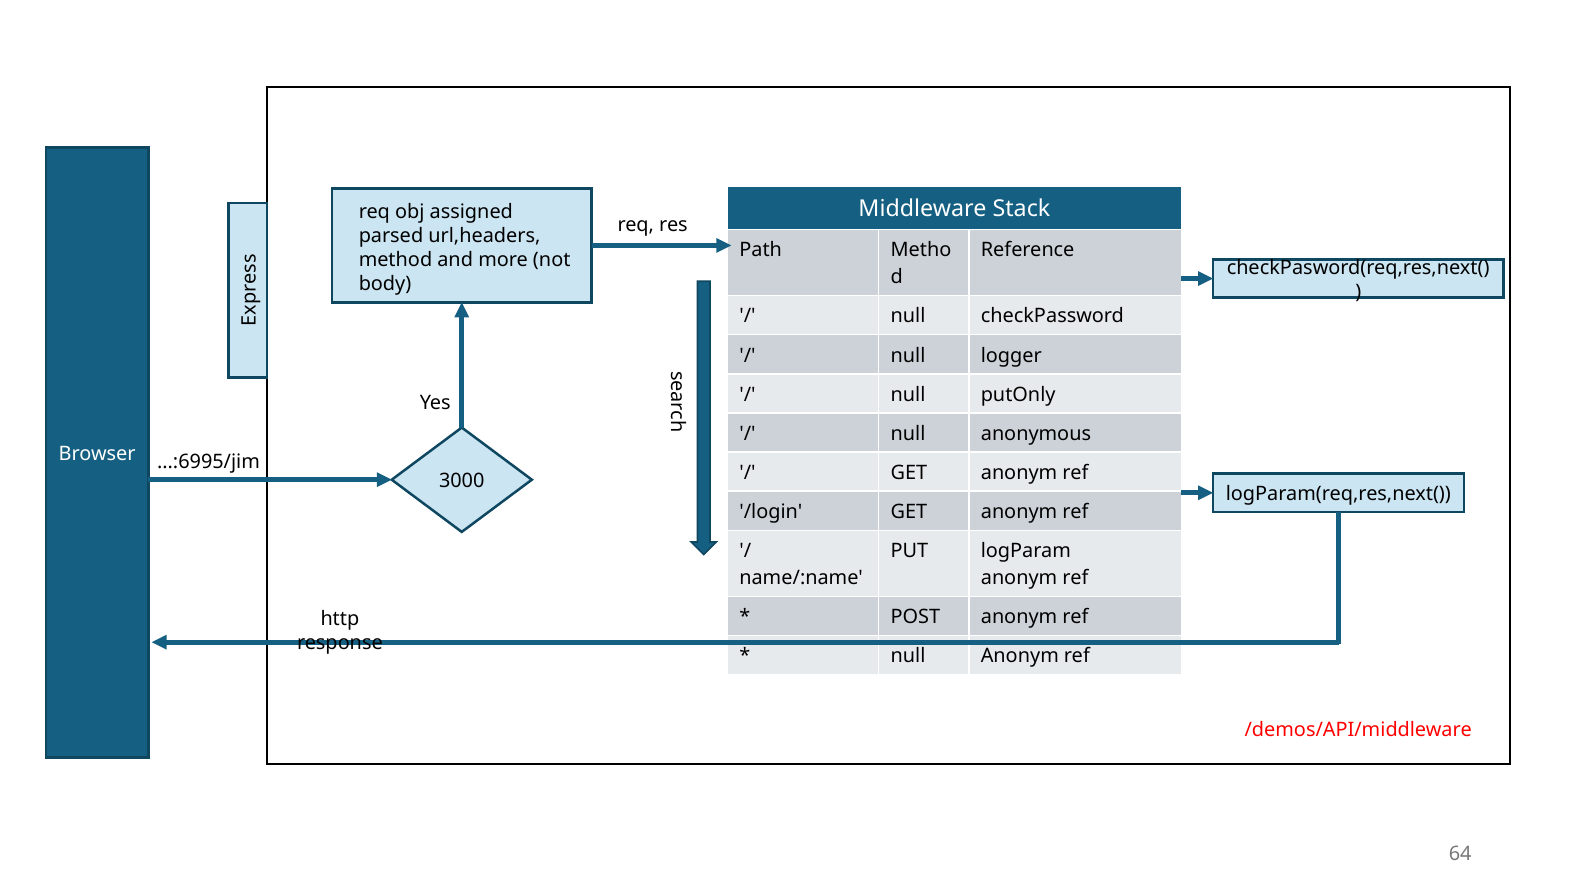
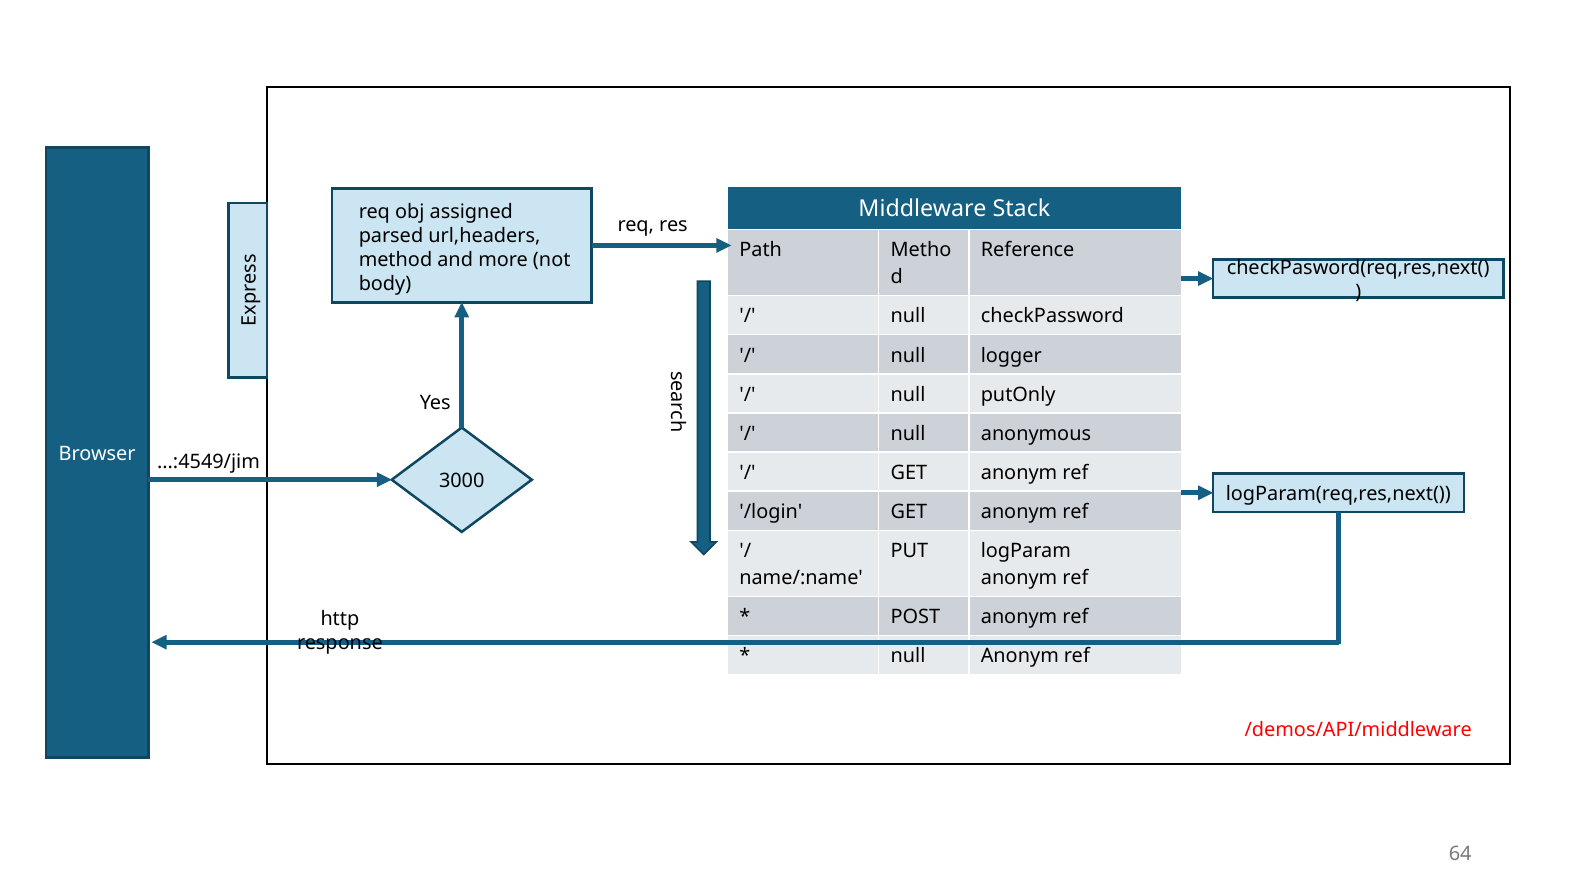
...:6995/jim: ...:6995/jim -> ...:4549/jim
